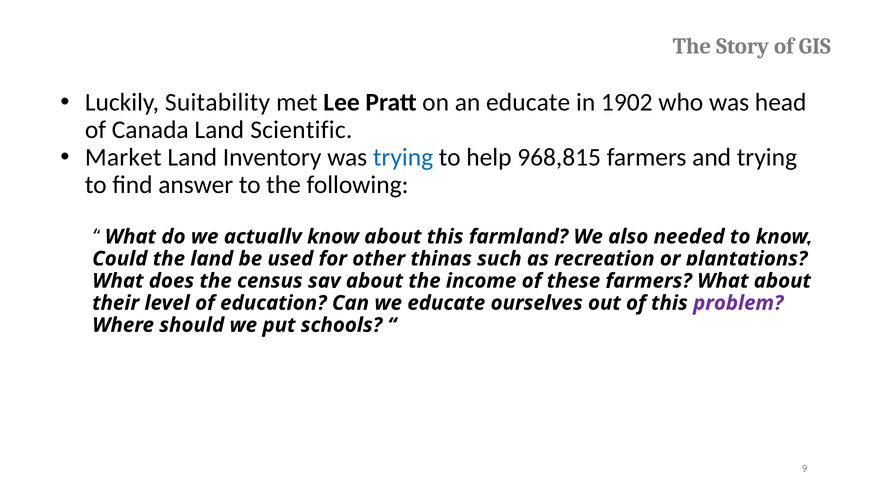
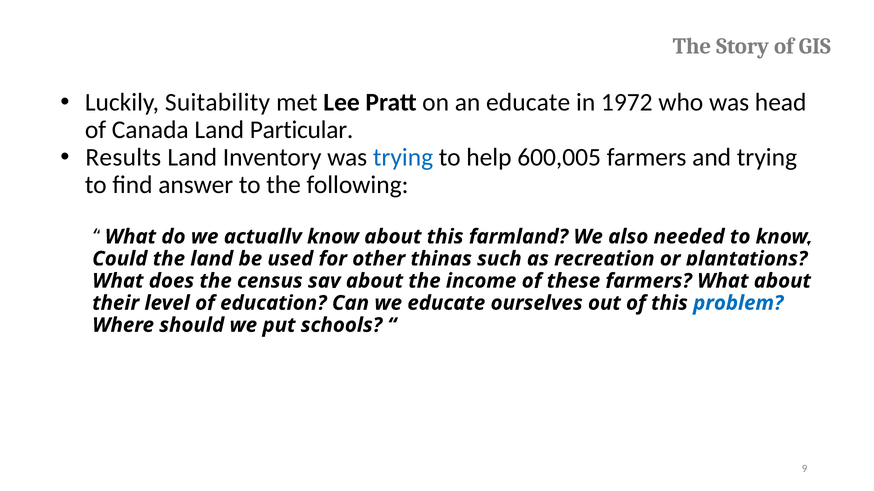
1902: 1902 -> 1972
Scientific: Scientific -> Particular
Market: Market -> Results
968,815: 968,815 -> 600,005
problem colour: purple -> blue
